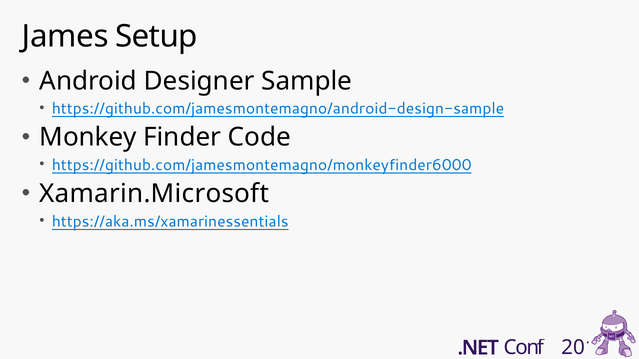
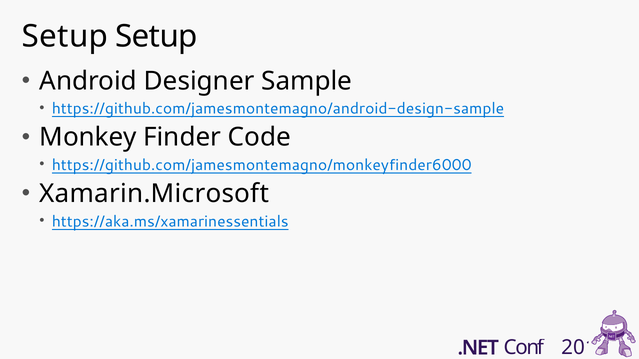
James at (65, 37): James -> Setup
